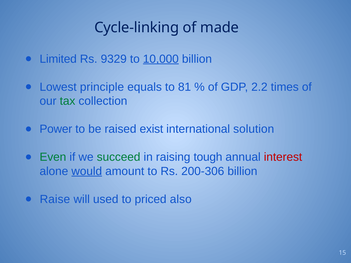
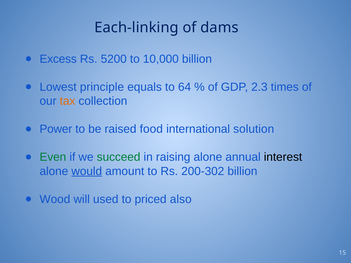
Cycle-linking: Cycle-linking -> Each-linking
made: made -> dams
Limited: Limited -> Excess
9329: 9329 -> 5200
10,000 underline: present -> none
81: 81 -> 64
2.2: 2.2 -> 2.3
tax colour: green -> orange
exist: exist -> food
raising tough: tough -> alone
interest colour: red -> black
200-306: 200-306 -> 200-302
Raise: Raise -> Wood
